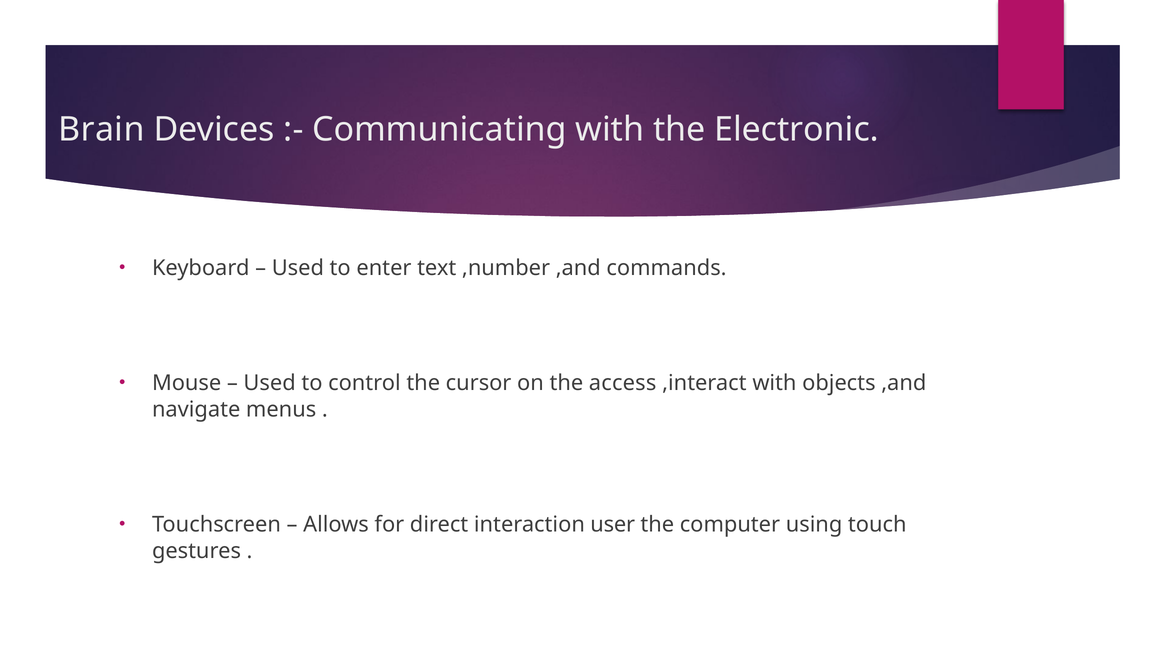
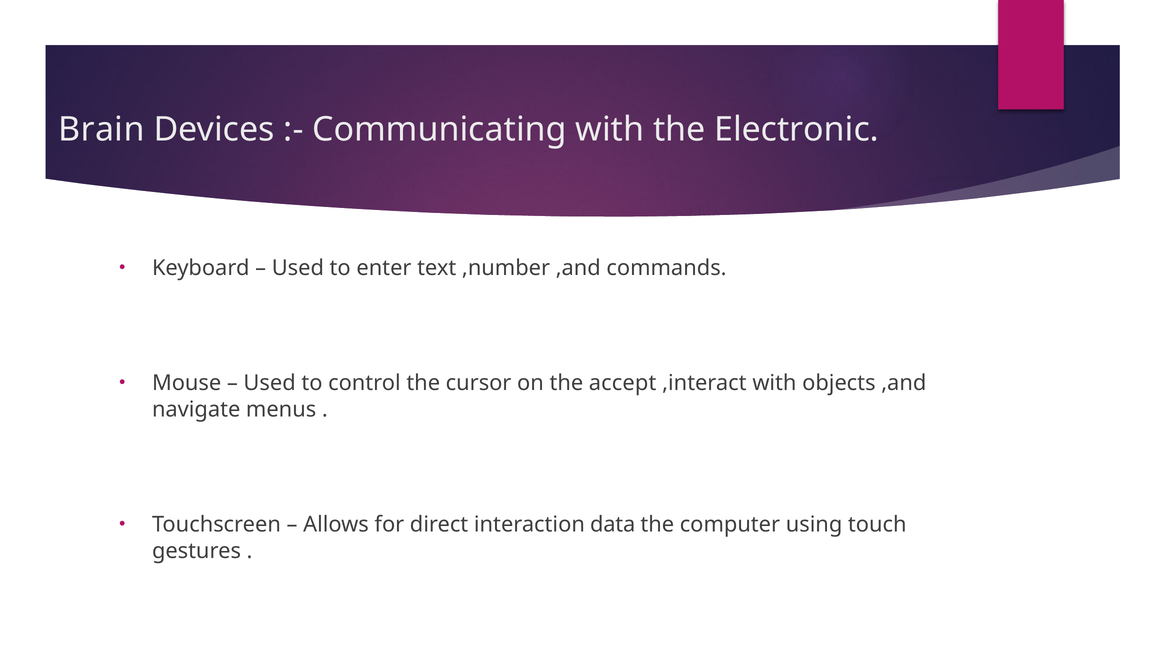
access: access -> accept
user: user -> data
